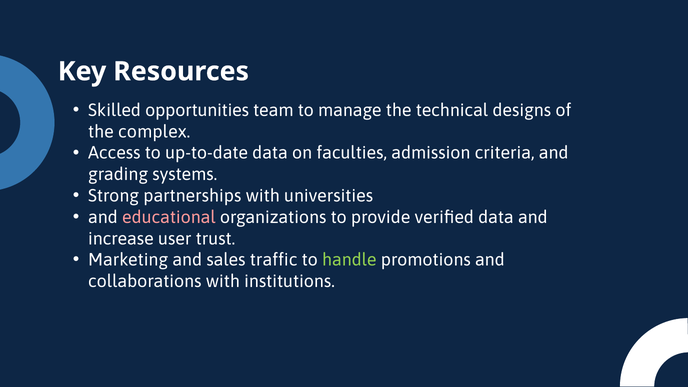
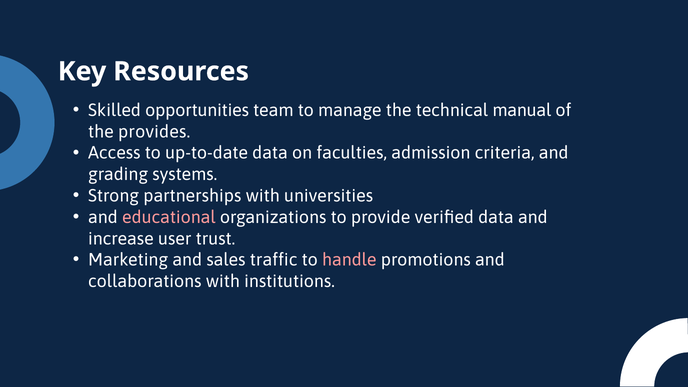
designs: designs -> manual
complex: complex -> provides
handle colour: light green -> pink
